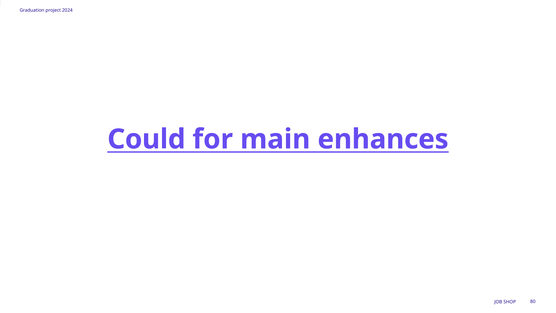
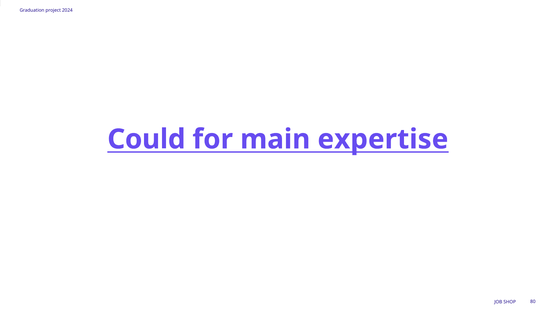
enhances: enhances -> expertise
